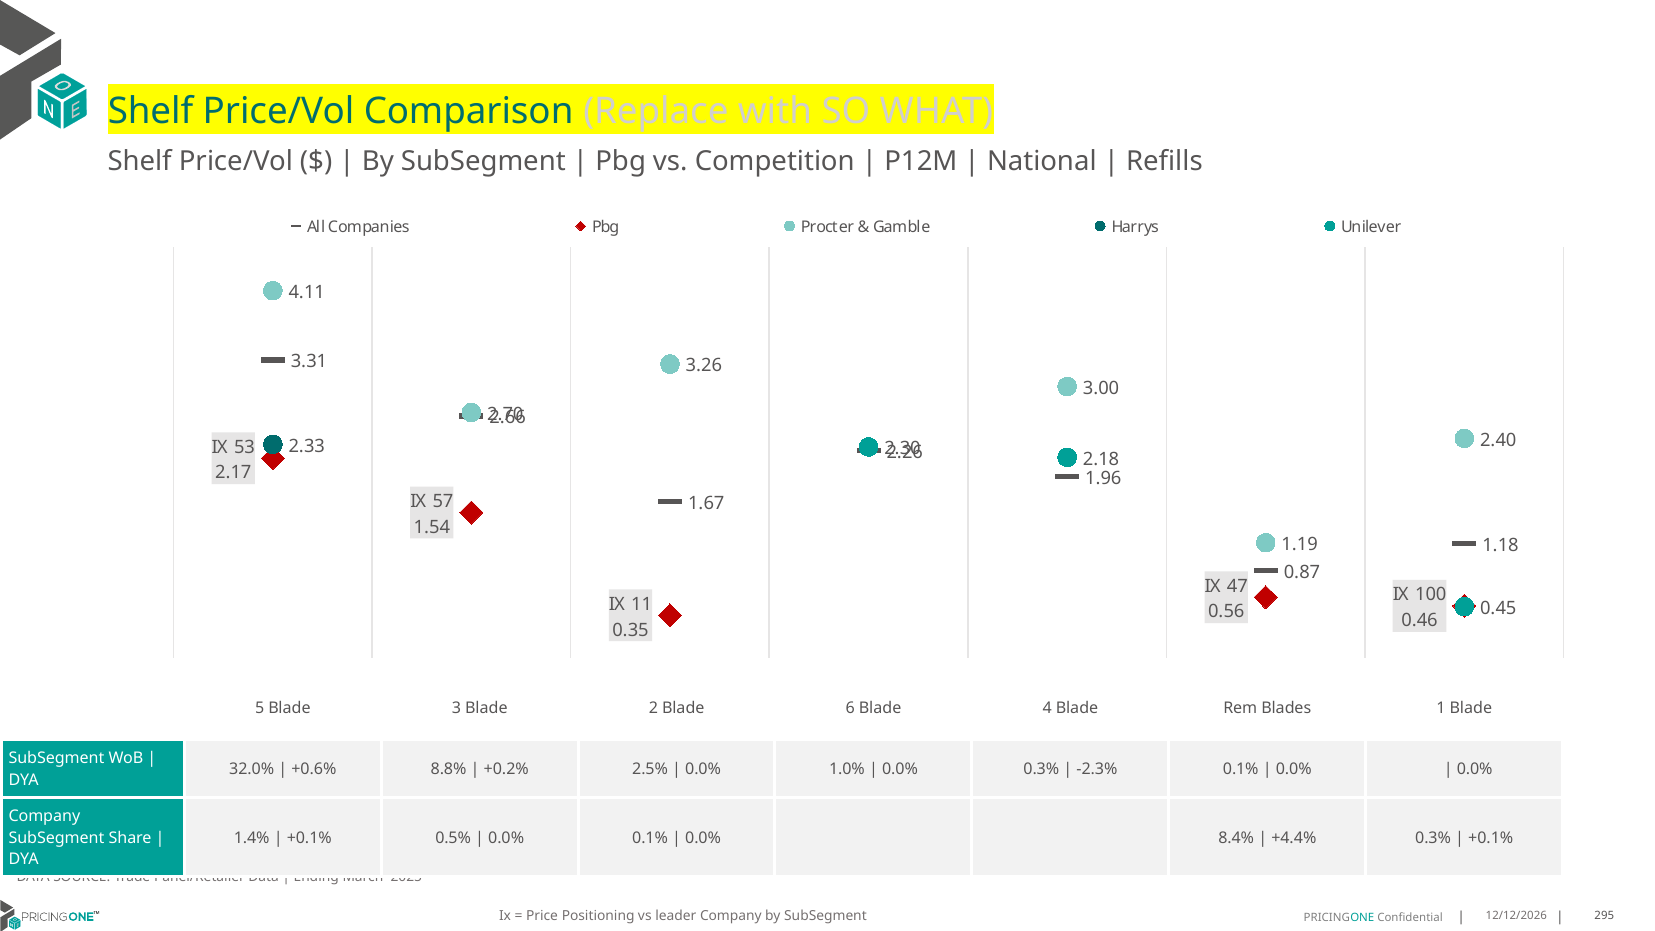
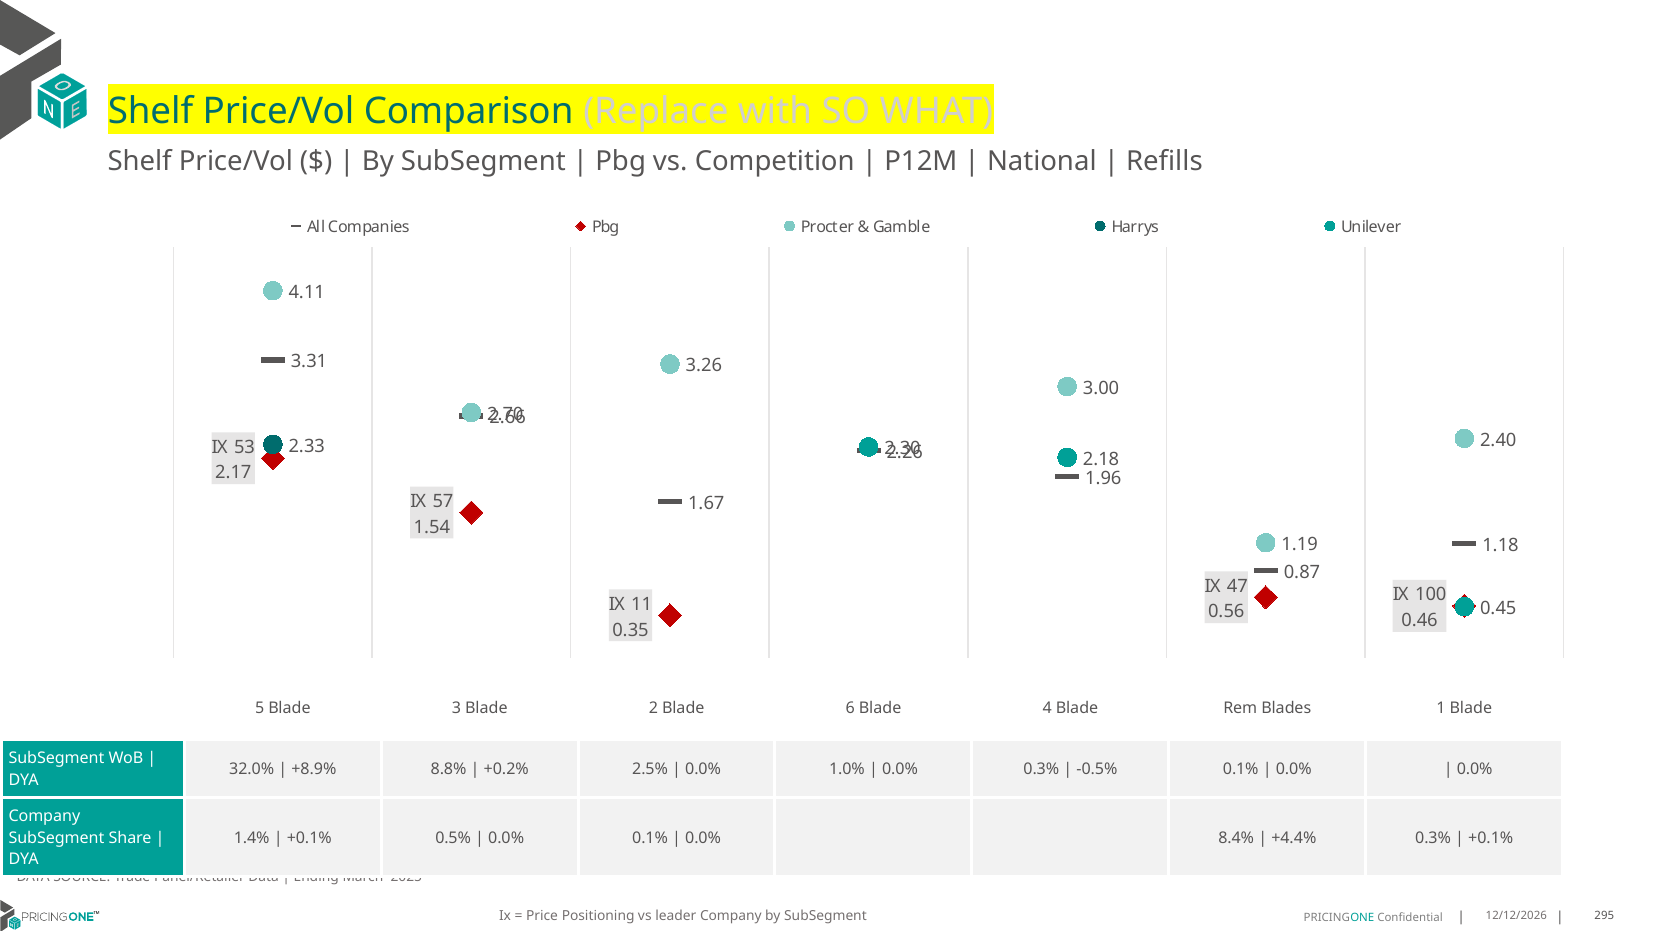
+0.6%: +0.6% -> +8.9%
-2.3%: -2.3% -> -0.5%
